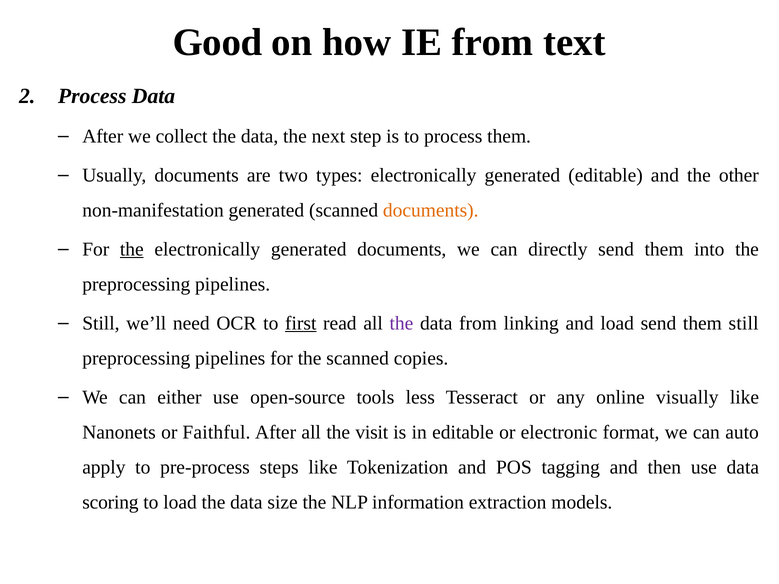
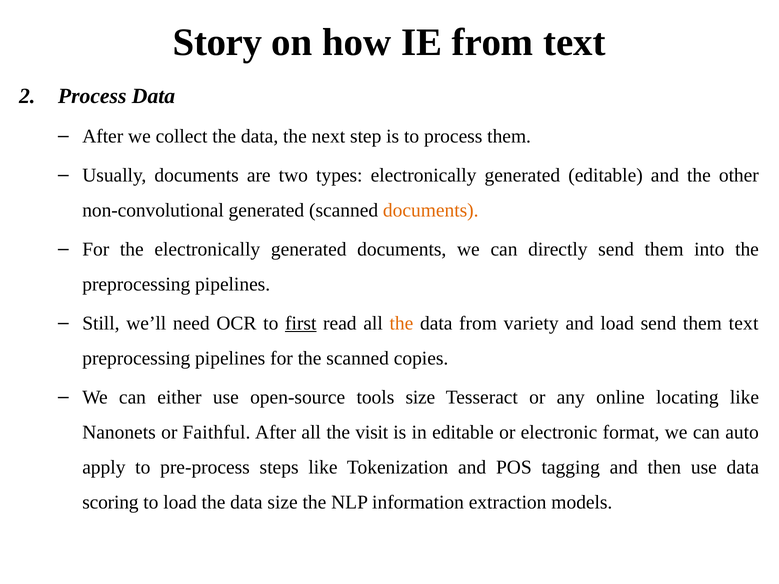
Good: Good -> Story
non-manifestation: non-manifestation -> non-convolutional
the at (132, 249) underline: present -> none
the at (401, 323) colour: purple -> orange
linking: linking -> variety
them still: still -> text
tools less: less -> size
visually: visually -> locating
